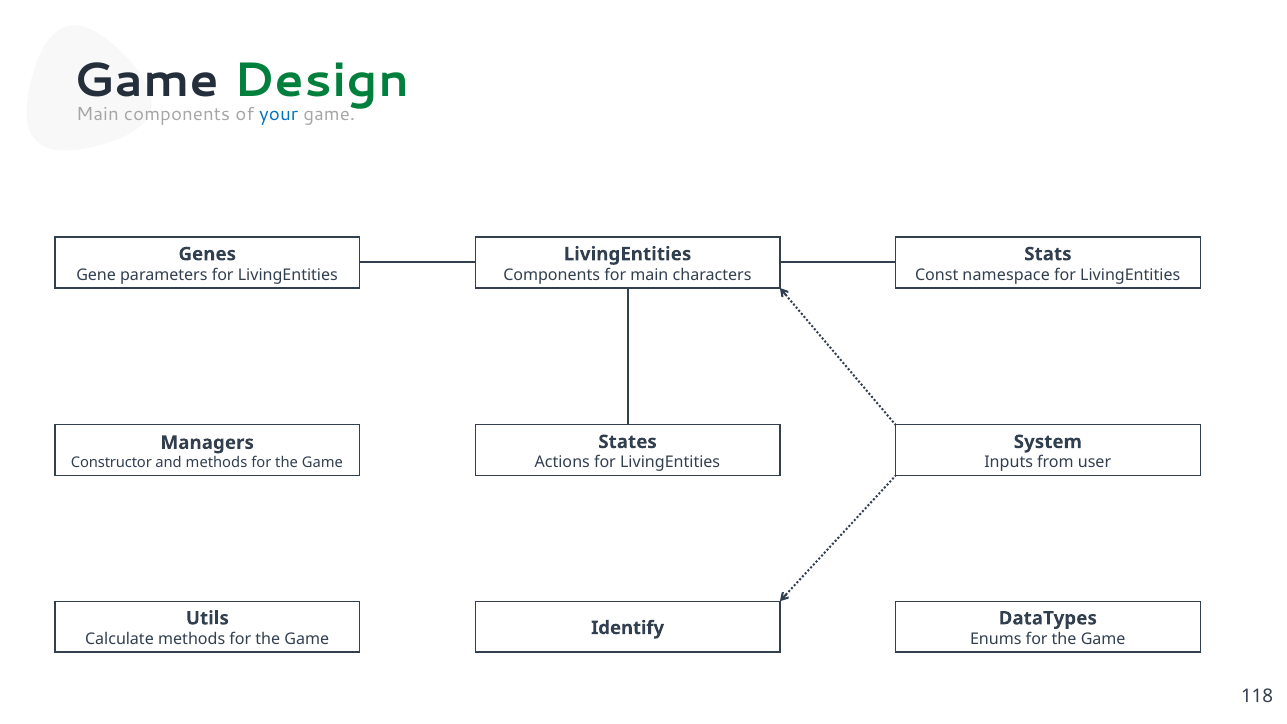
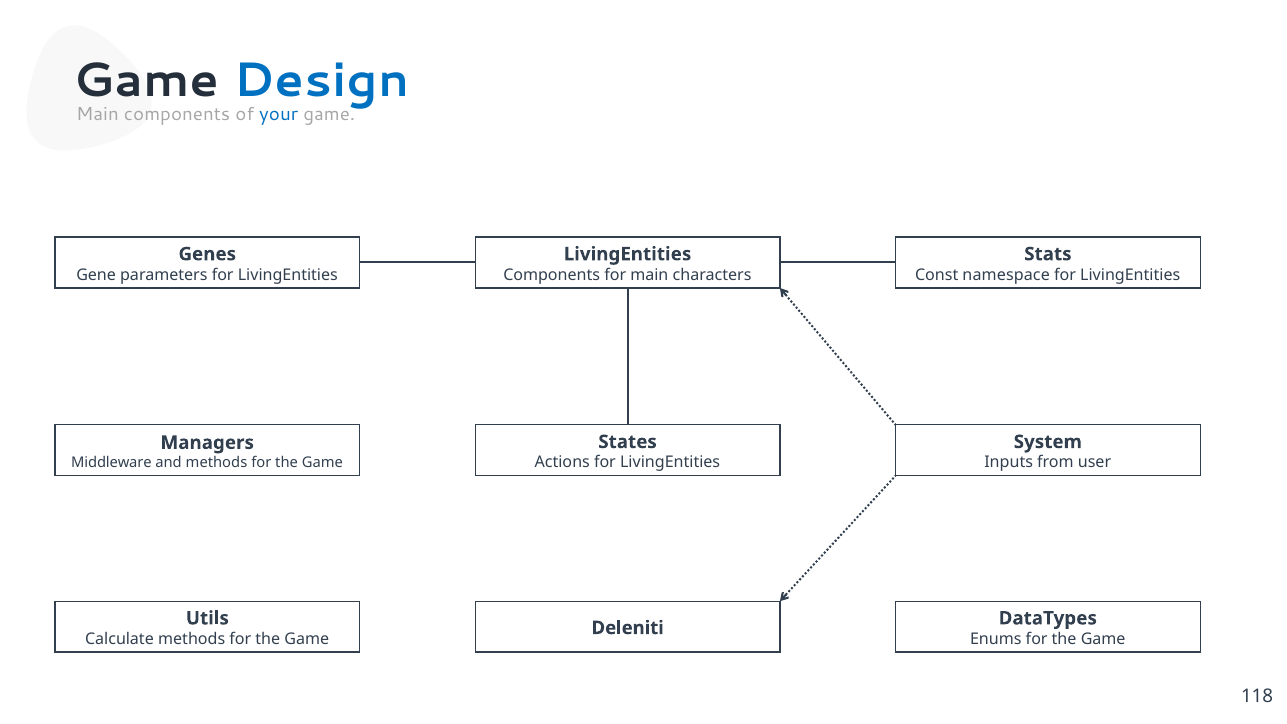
Design colour: green -> blue
Constructor: Constructor -> Middleware
Identify: Identify -> Deleniti
